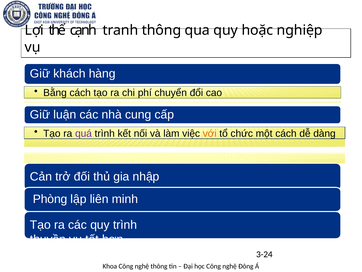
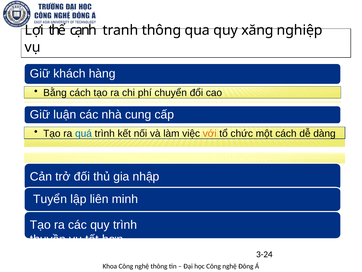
hoặc: hoặc -> xăng
quá colour: purple -> blue
Phòng: Phòng -> Tuyển
